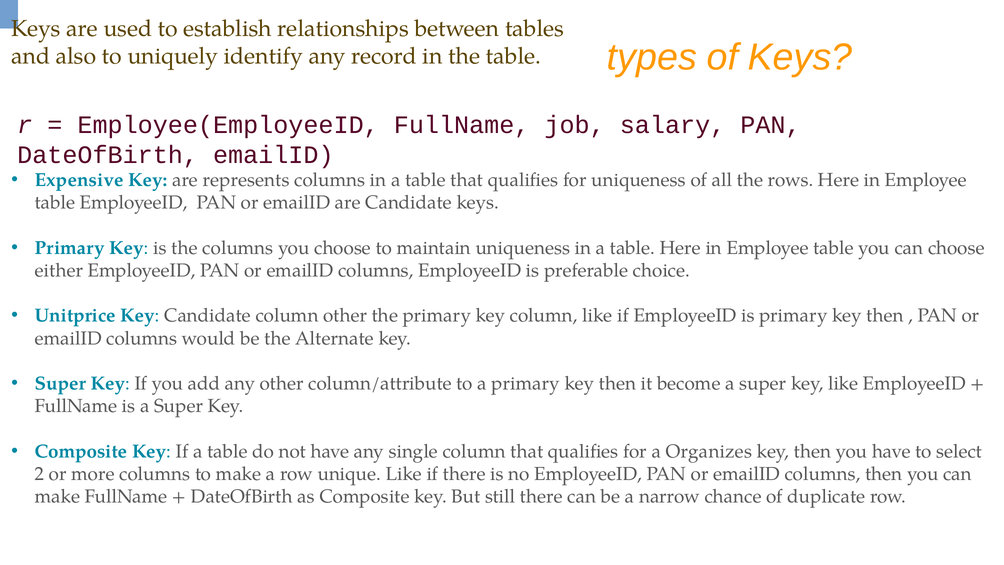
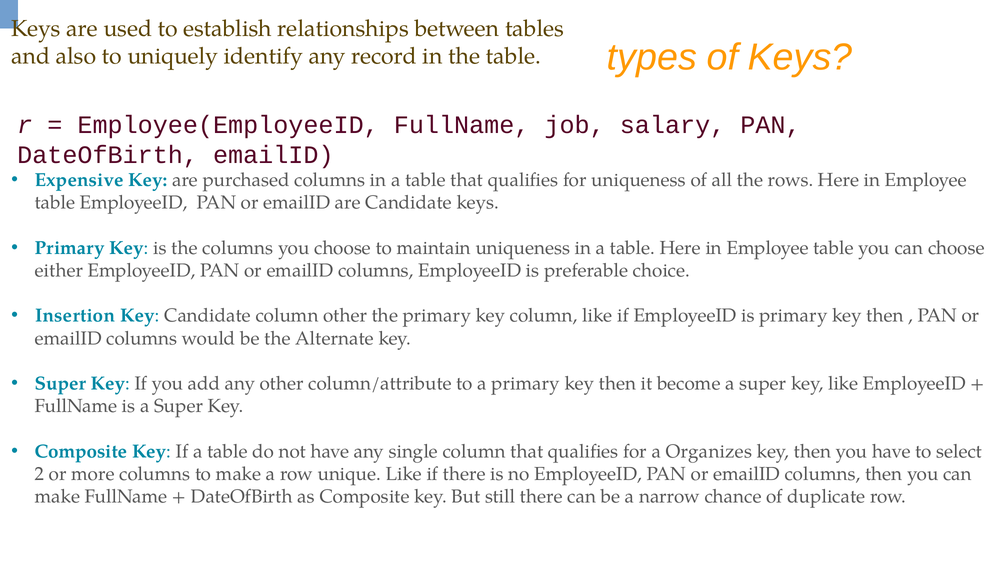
represents: represents -> purchased
Unitprice: Unitprice -> Insertion
